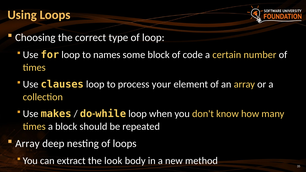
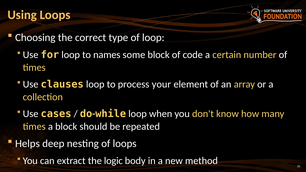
makes: makes -> cases
Array at (27, 144): Array -> Helps
look: look -> logic
